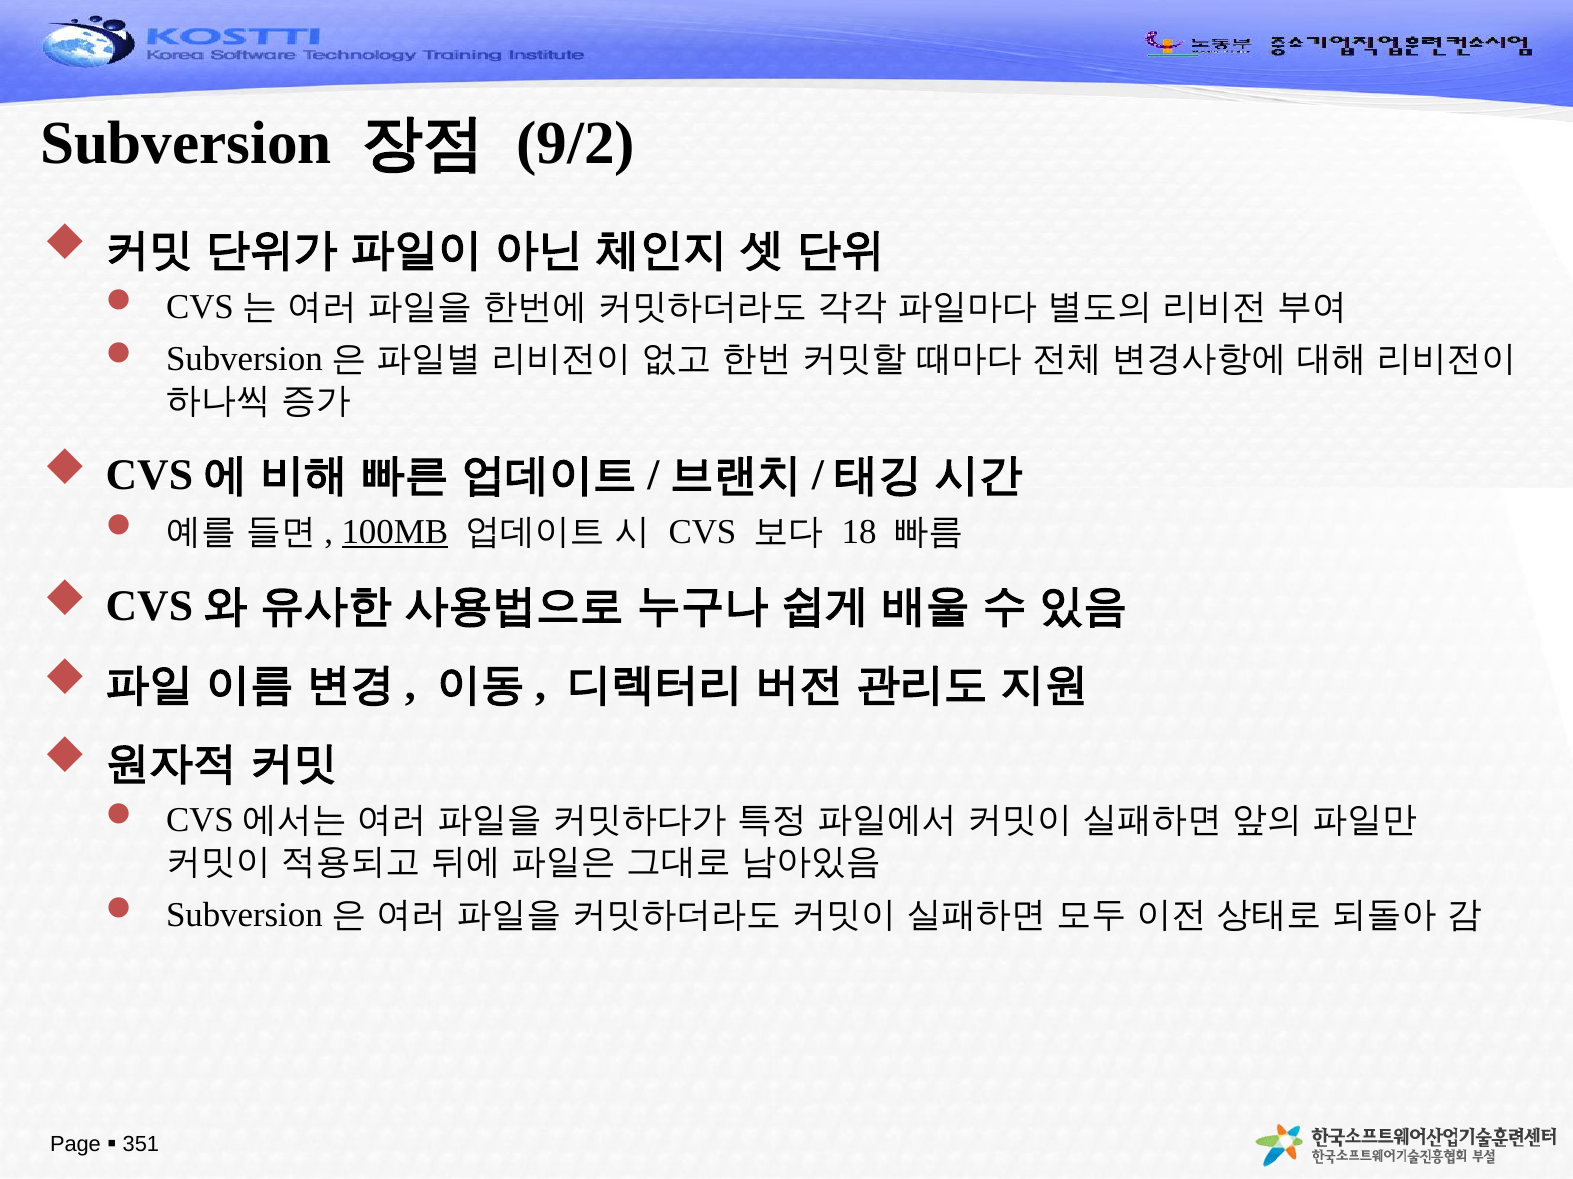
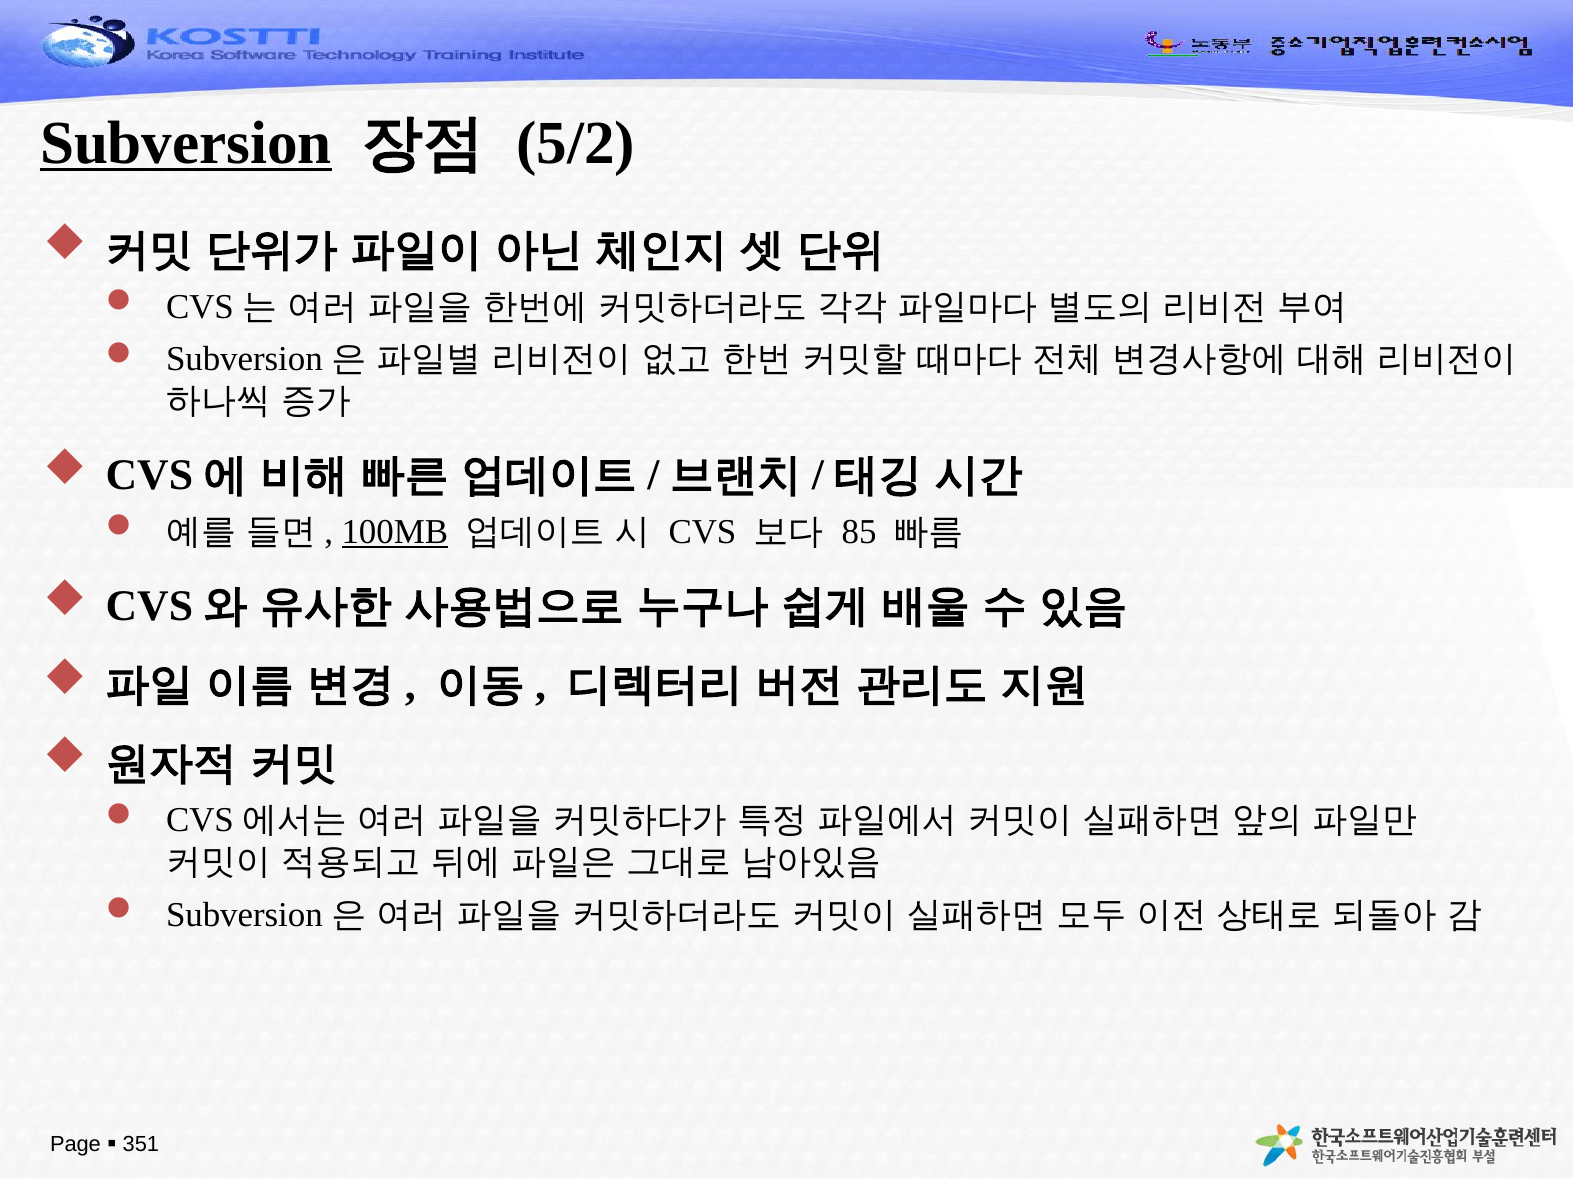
Subversion underline: none -> present
9/2: 9/2 -> 5/2
18: 18 -> 85
